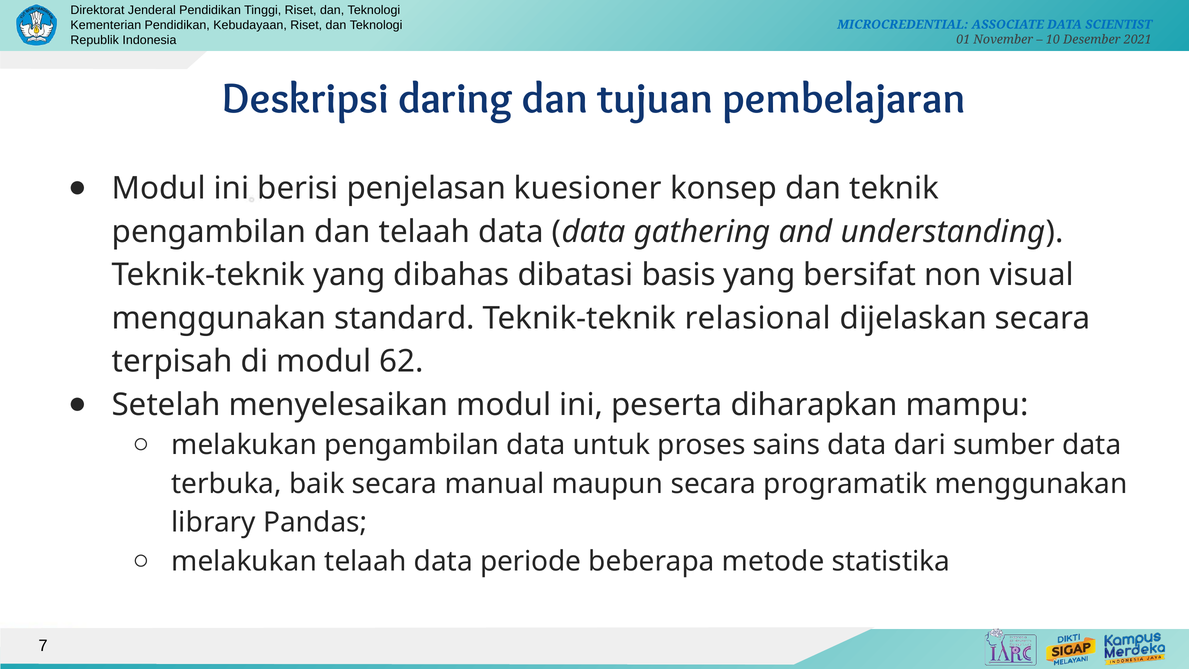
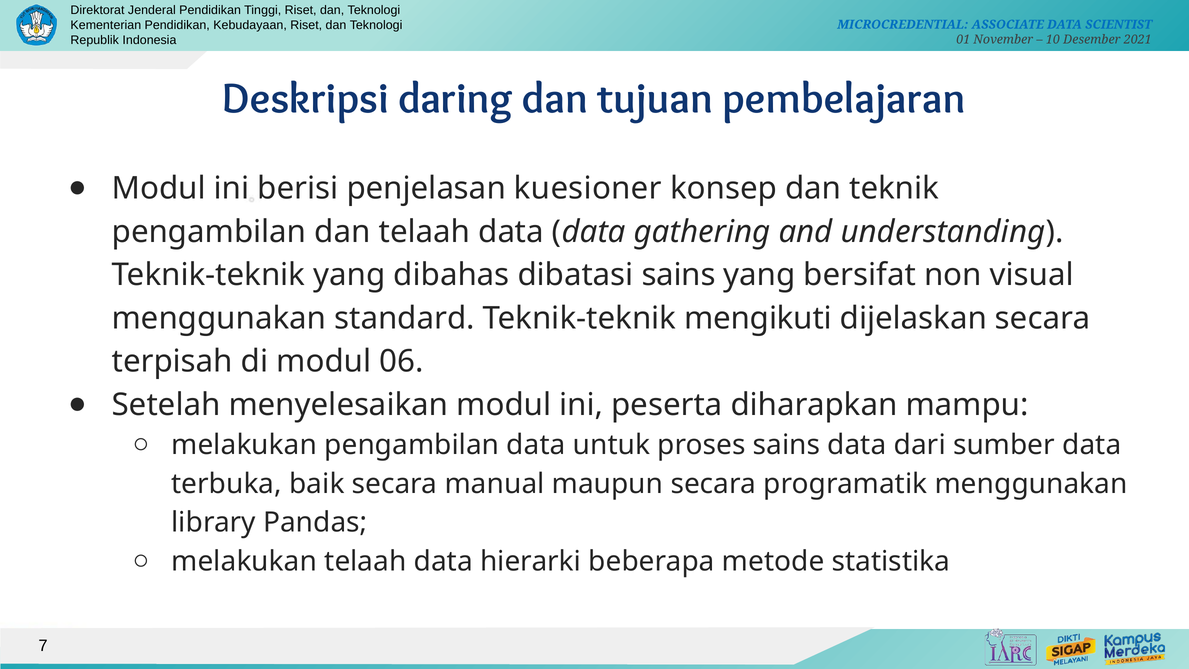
dibatasi basis: basis -> sains
relasional: relasional -> mengikuti
62: 62 -> 06
periode: periode -> hierarki
